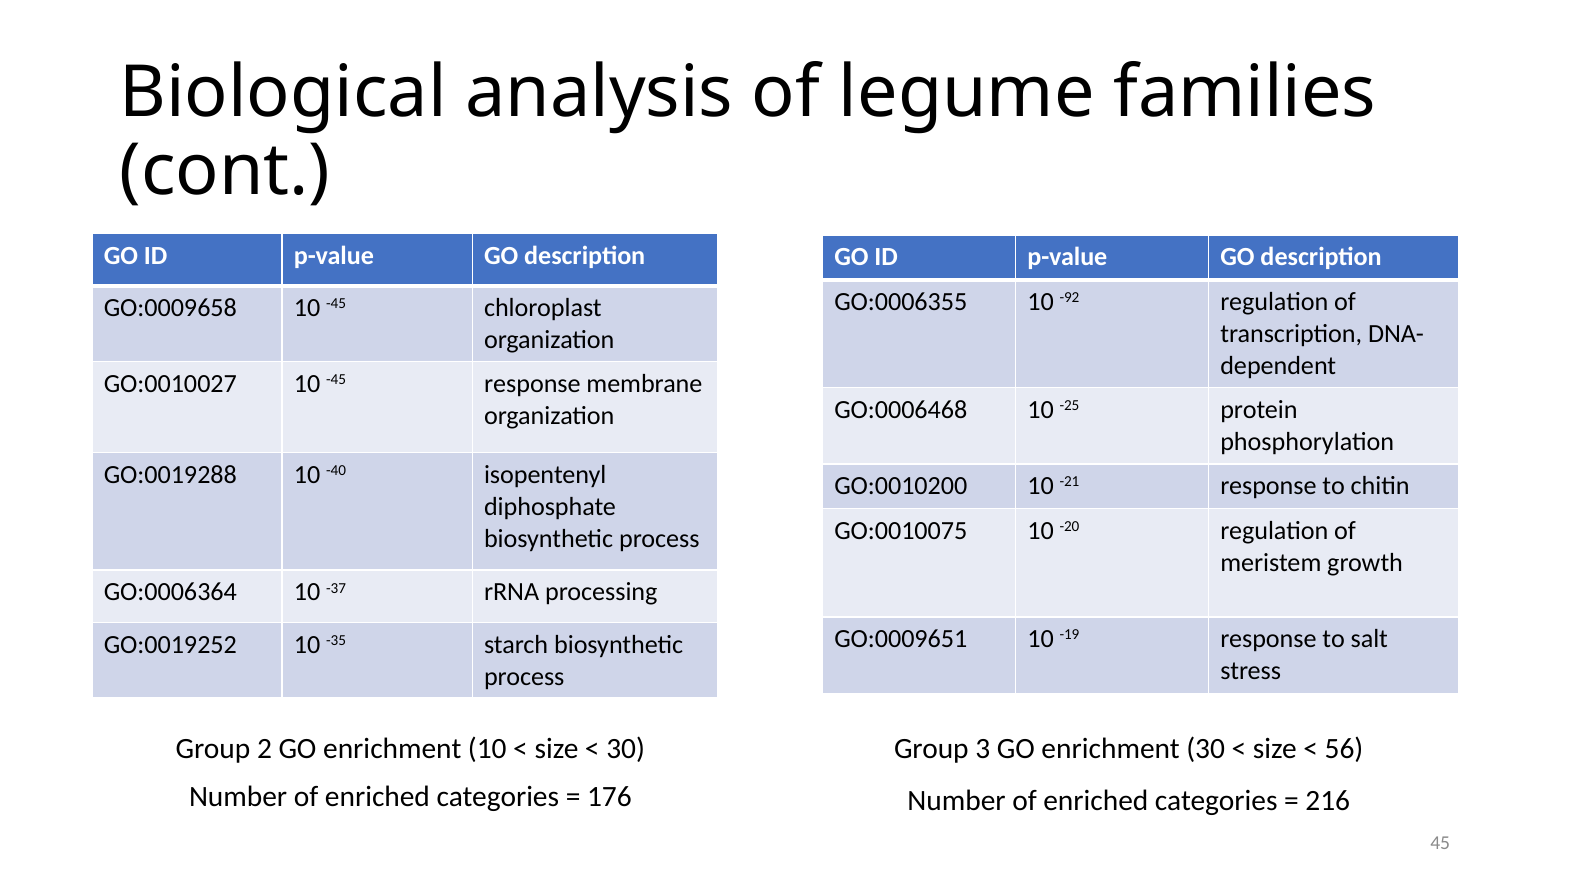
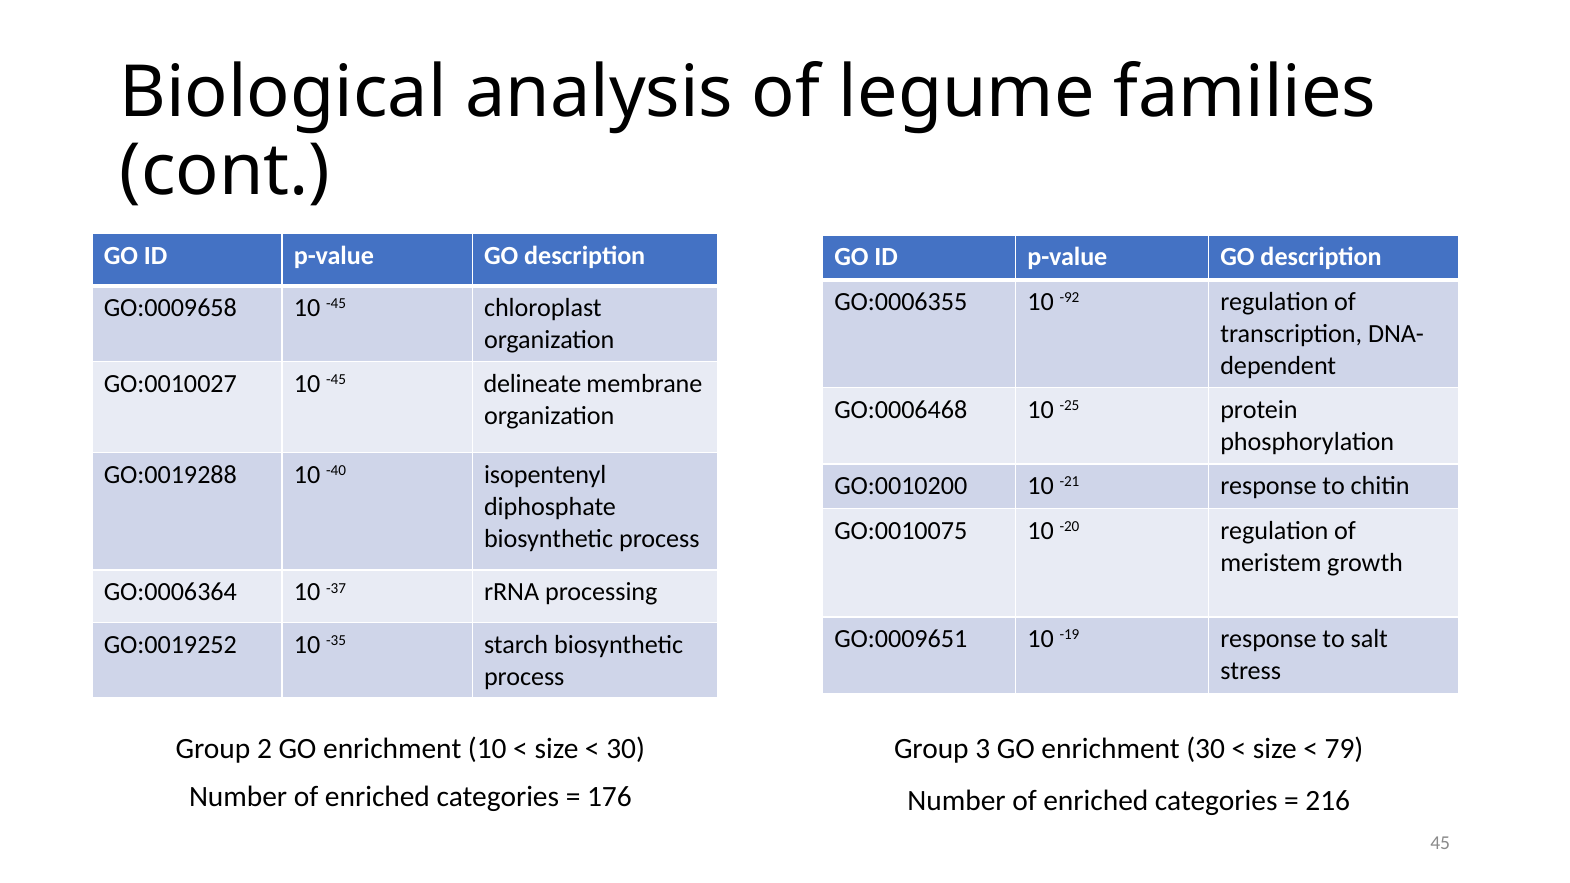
-45 response: response -> delineate
56: 56 -> 79
